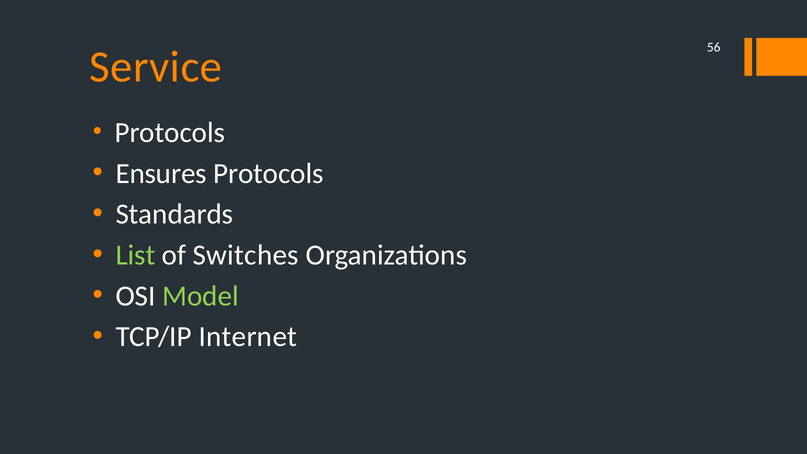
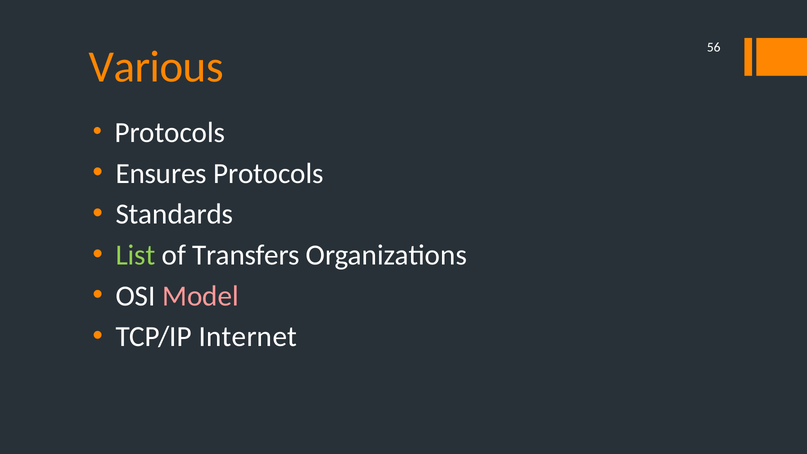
Service: Service -> Various
Switches: Switches -> Transfers
Model colour: light green -> pink
